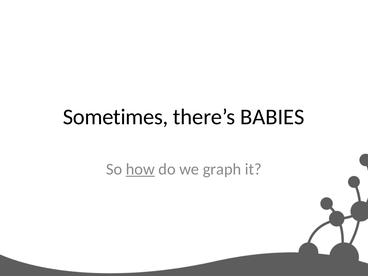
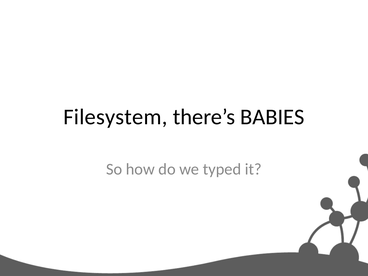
Sometimes: Sometimes -> Filesystem
how underline: present -> none
graph: graph -> typed
